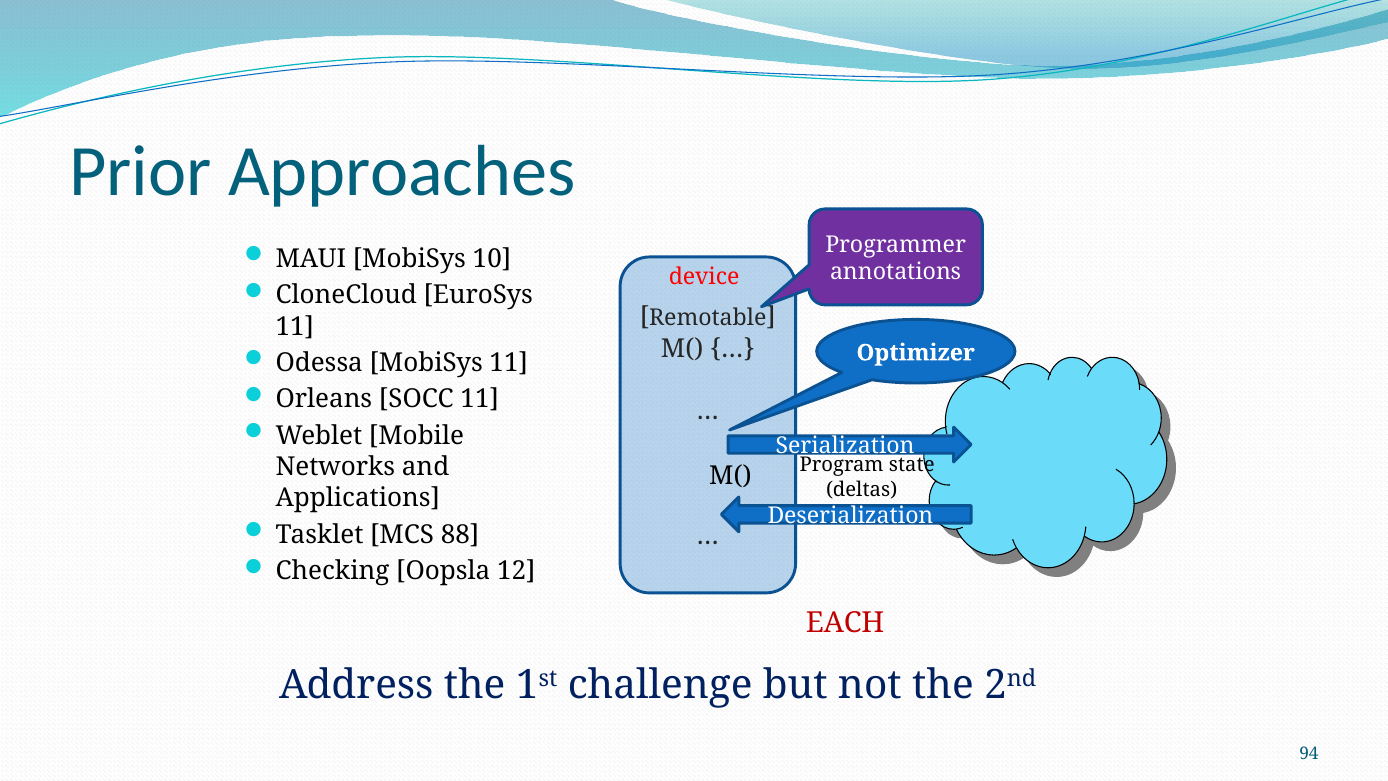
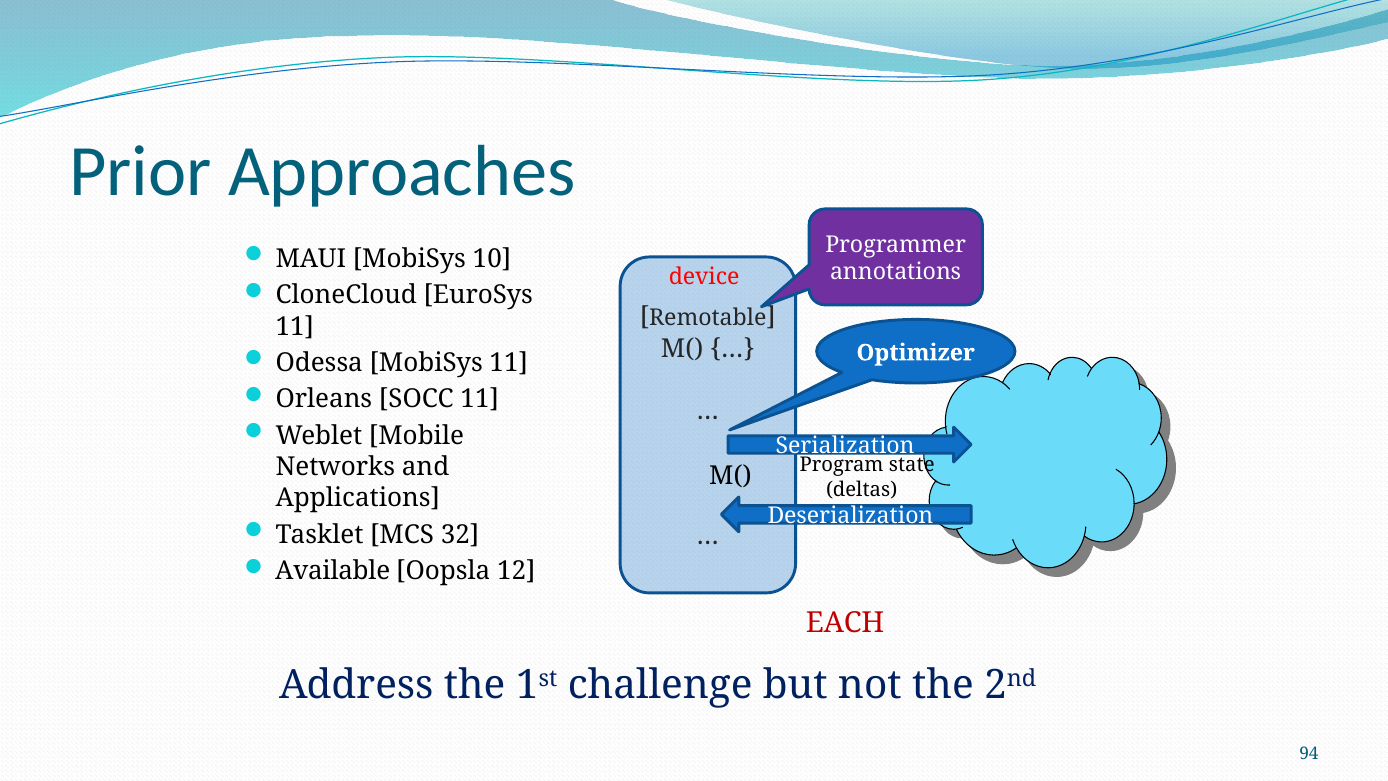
88: 88 -> 32
Checking: Checking -> Available
